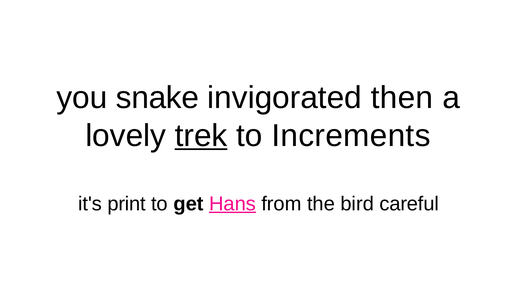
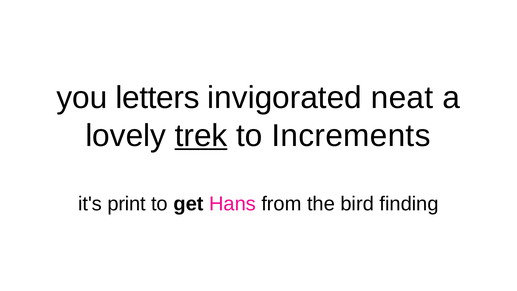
snake: snake -> letters
then: then -> neat
Hans underline: present -> none
careful: careful -> finding
